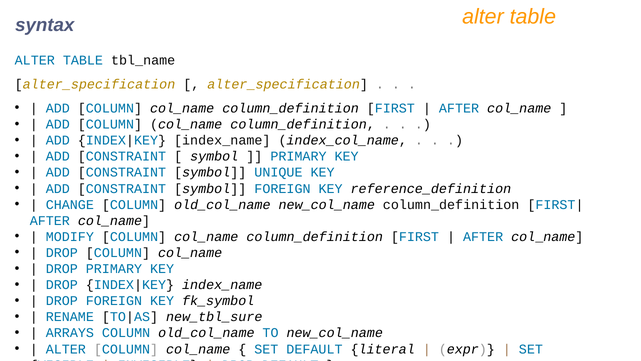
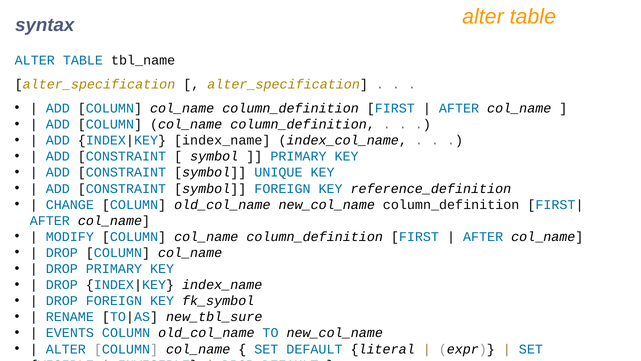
ARRAYS: ARRAYS -> EVENTS
